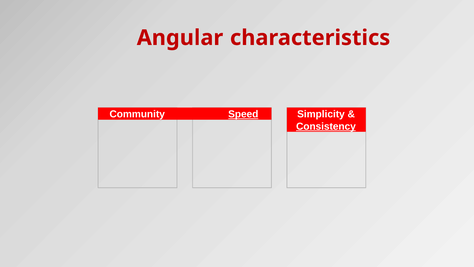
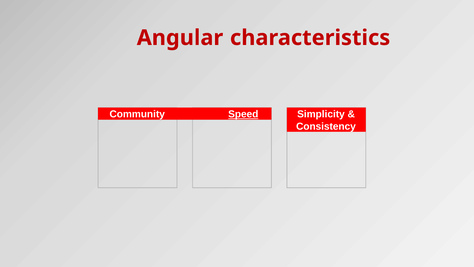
Consistency underline: present -> none
